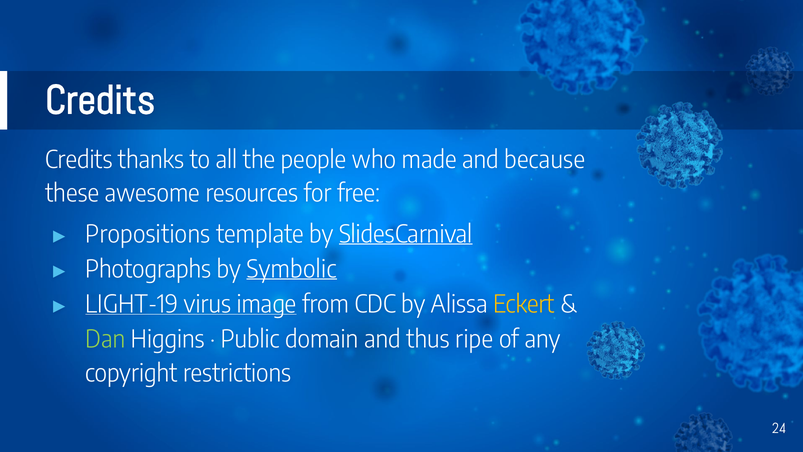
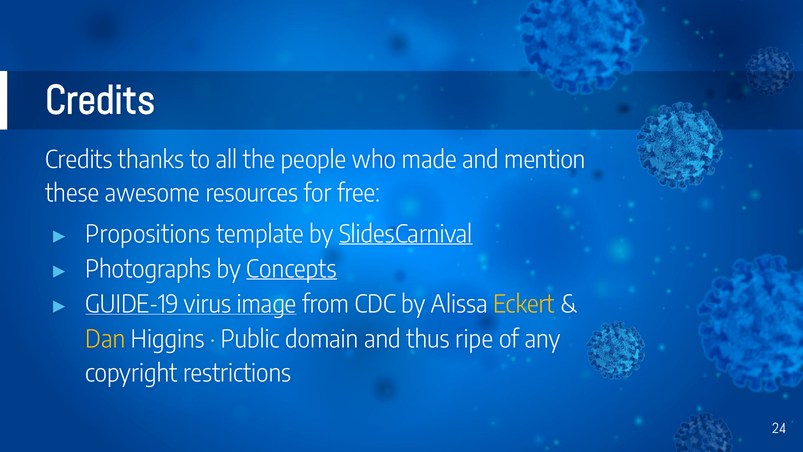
because: because -> mention
Symbolic: Symbolic -> Concepts
LIGHT-19: LIGHT-19 -> GUIDE-19
Dan colour: light green -> yellow
